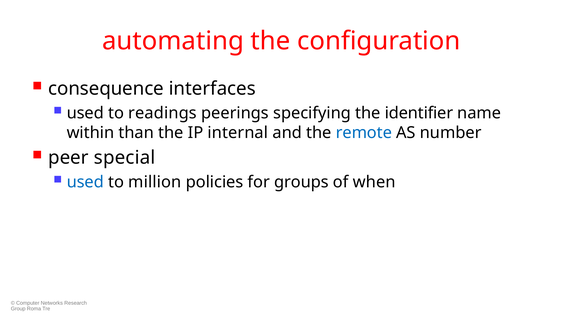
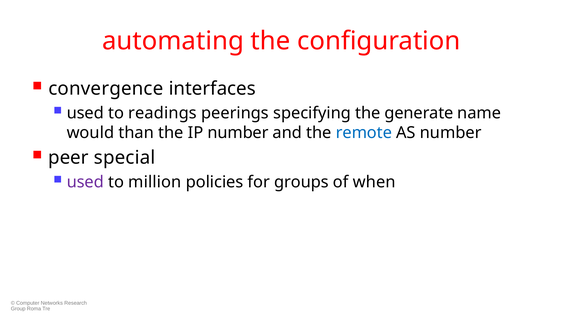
consequence: consequence -> convergence
identifier: identifier -> generate
within: within -> would
IP internal: internal -> number
used at (85, 182) colour: blue -> purple
